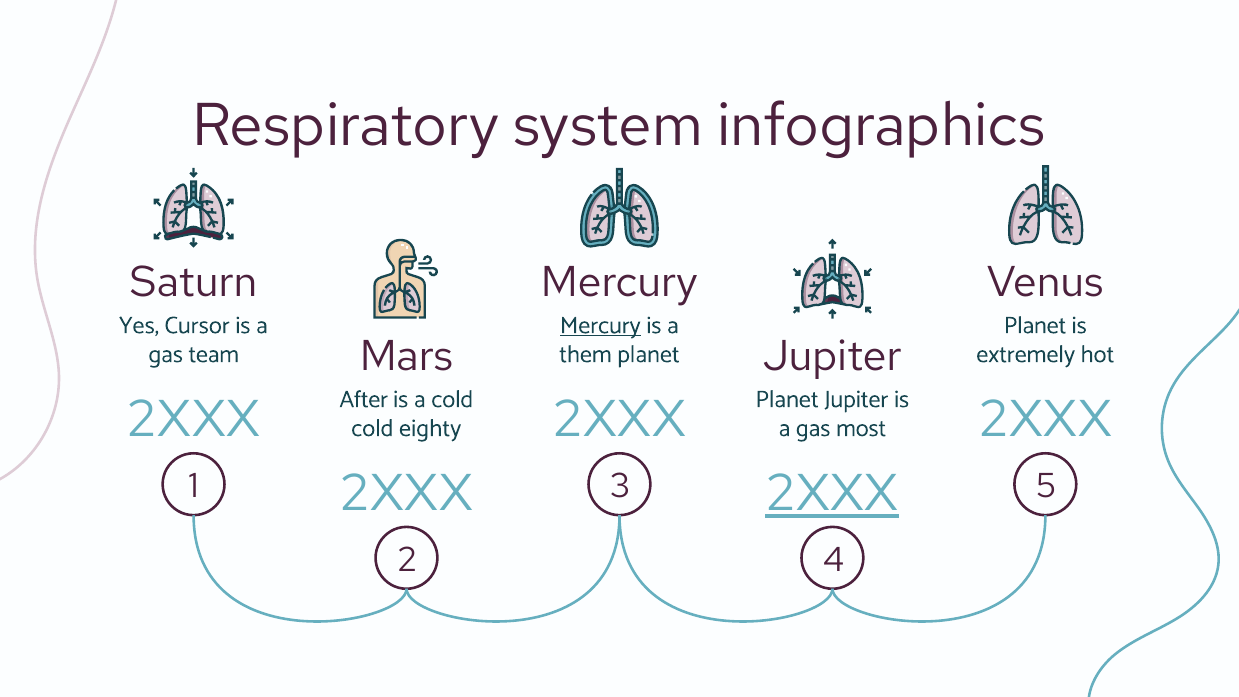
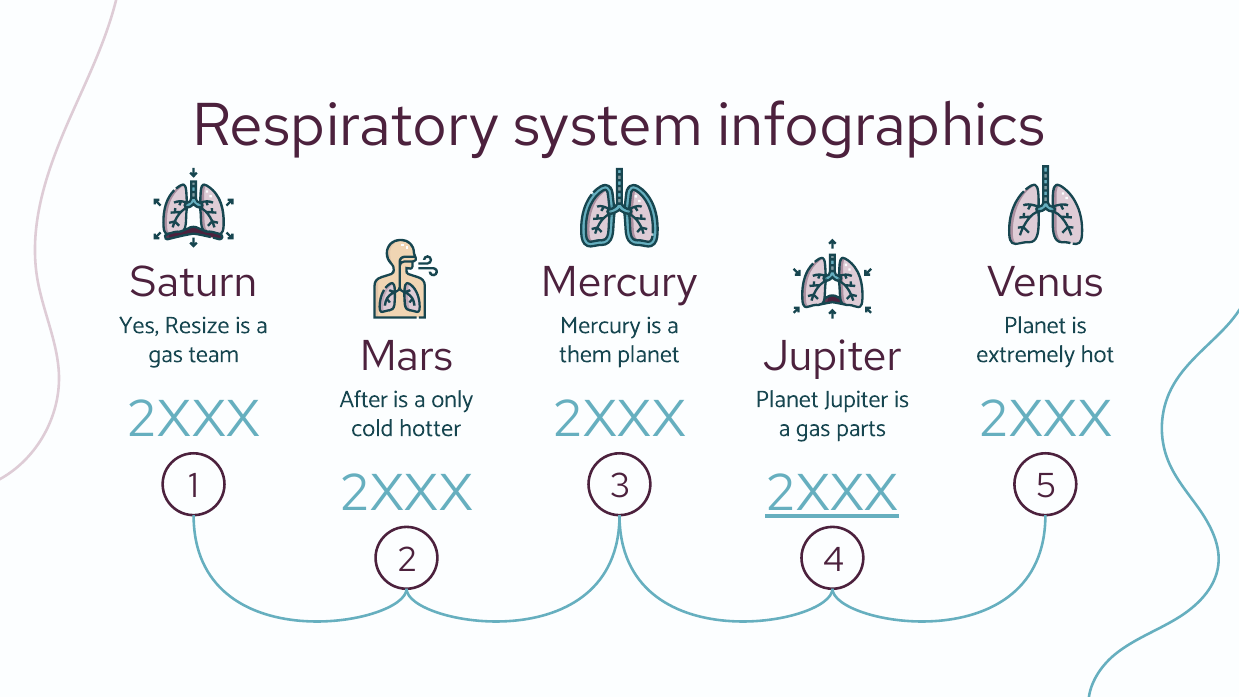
Cursor: Cursor -> Resize
Mercury at (600, 325) underline: present -> none
a cold: cold -> only
eighty: eighty -> hotter
most: most -> parts
